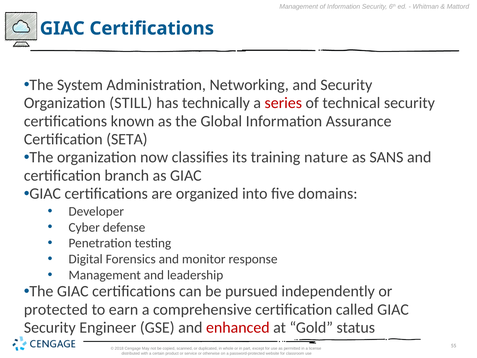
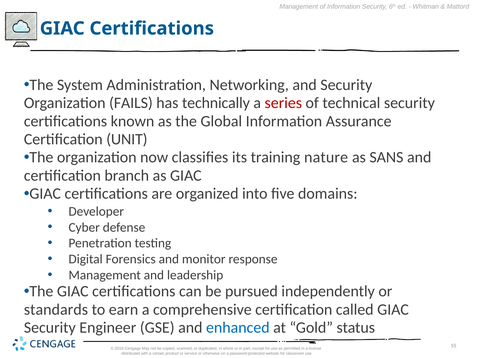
STILL: STILL -> FAILS
SETA: SETA -> UNIT
protected: protected -> standards
enhanced colour: red -> blue
